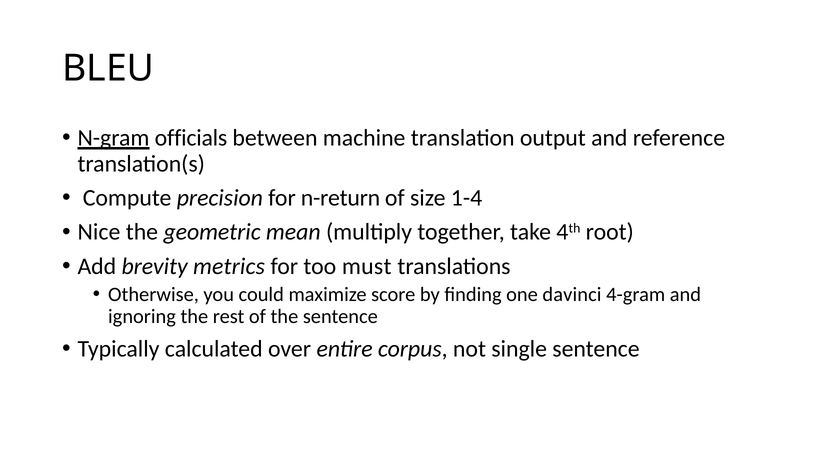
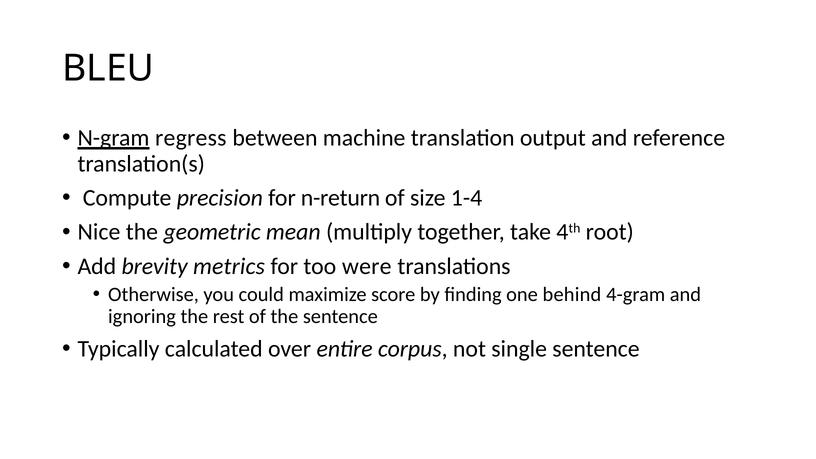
officials: officials -> regress
must: must -> were
davinci: davinci -> behind
